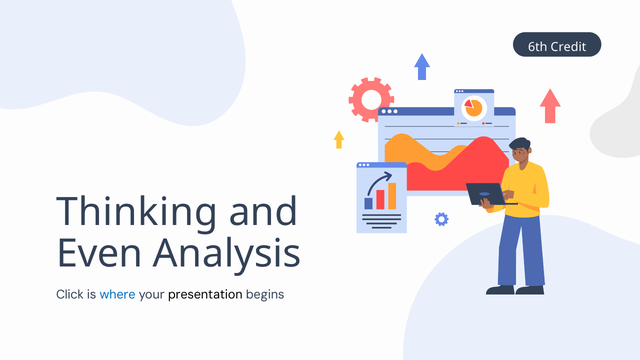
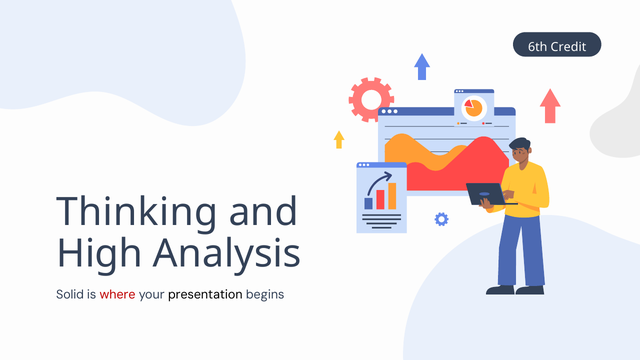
Even: Even -> High
Click: Click -> Solid
where colour: blue -> red
